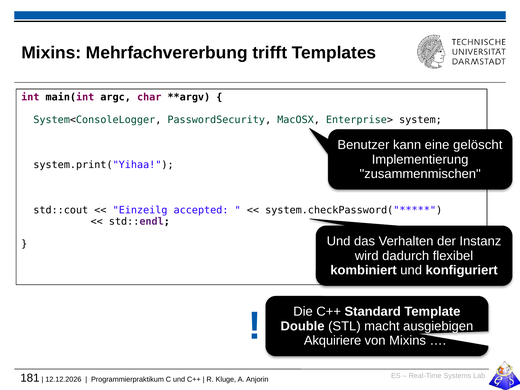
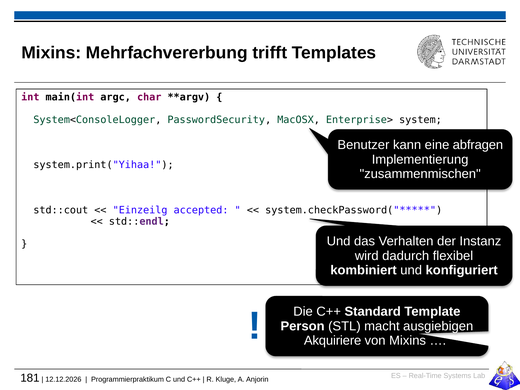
gelöscht: gelöscht -> abfragen
Double: Double -> Person
